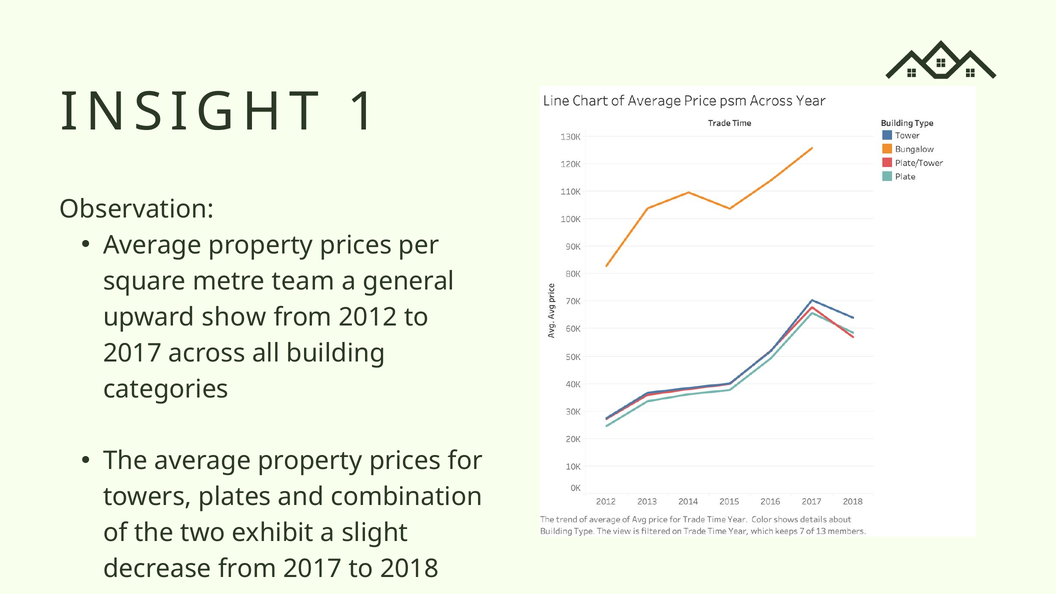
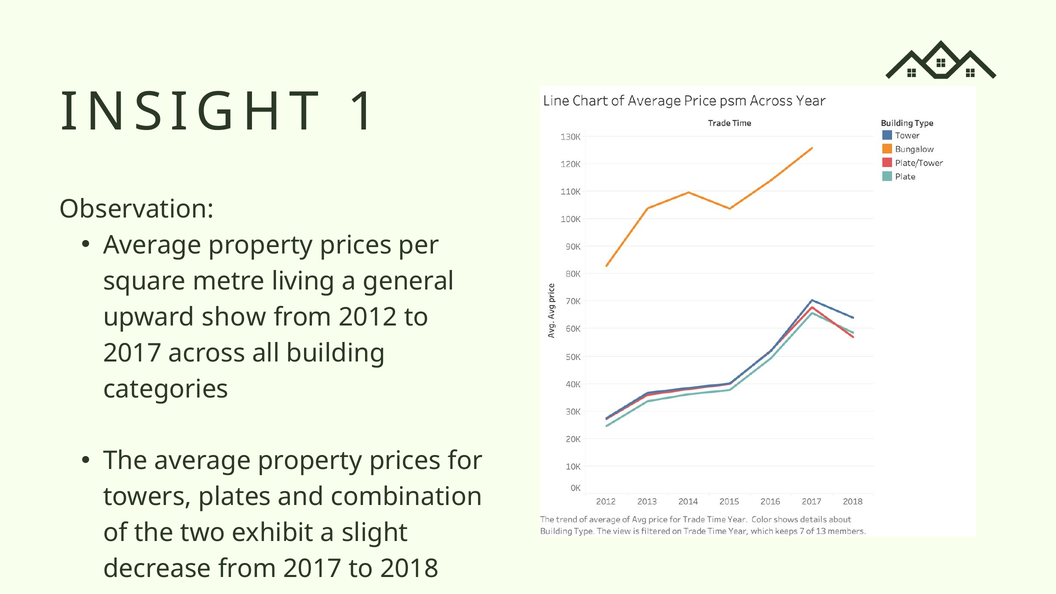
team: team -> living
